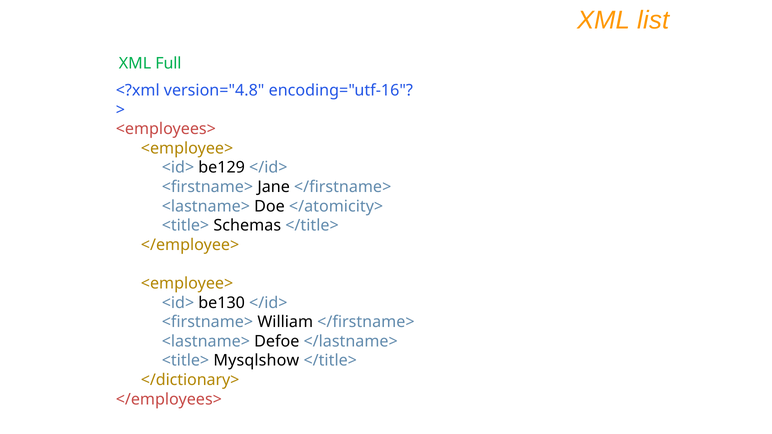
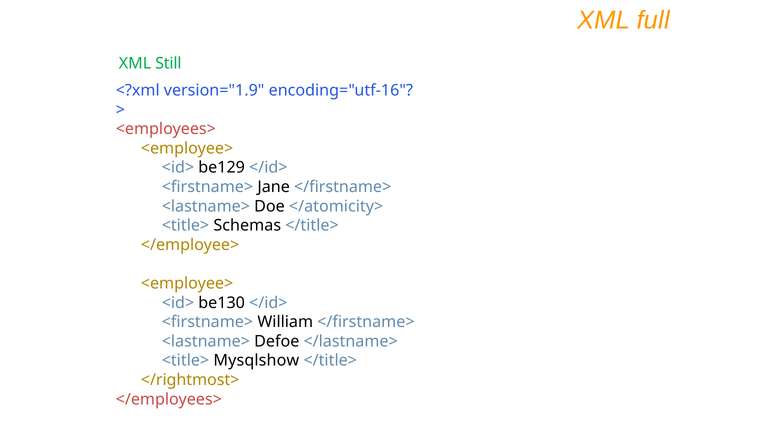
list: list -> full
Full: Full -> Still
version="4.8: version="4.8 -> version="1.9
</dictionary>: </dictionary> -> </rightmost>
